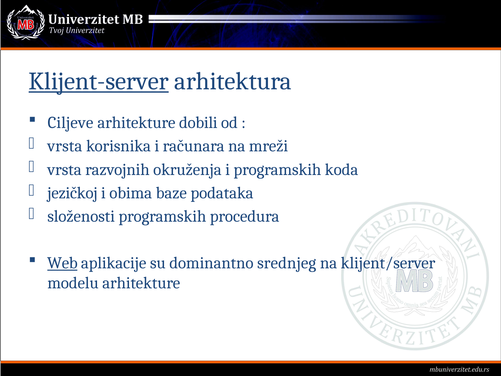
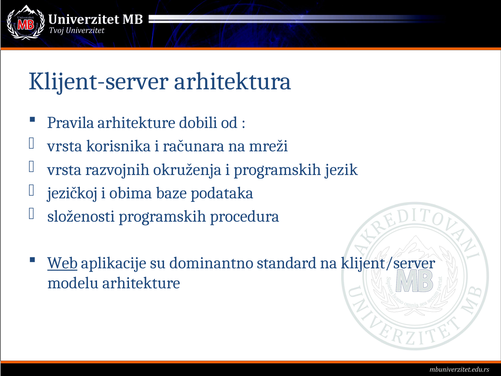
Klijent-server underline: present -> none
Ciljeve: Ciljeve -> Pravila
koda: koda -> jezik
srednjeg: srednjeg -> standard
